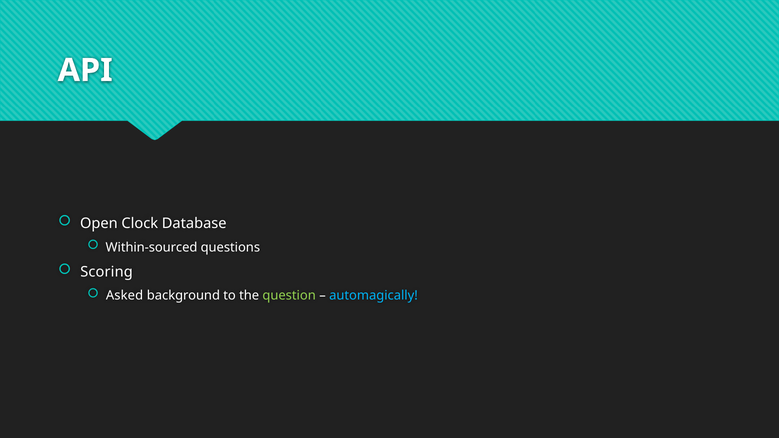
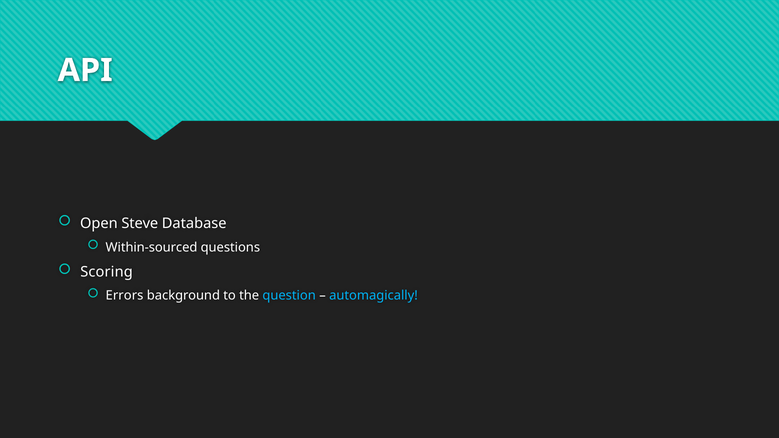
Clock: Clock -> Steve
Asked: Asked -> Errors
question colour: light green -> light blue
